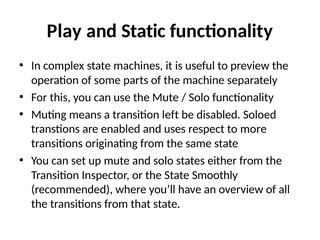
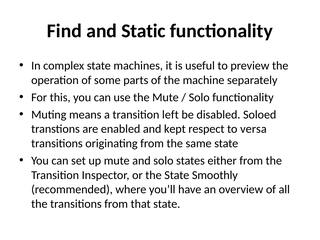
Play: Play -> Find
uses: uses -> kept
more: more -> versa
